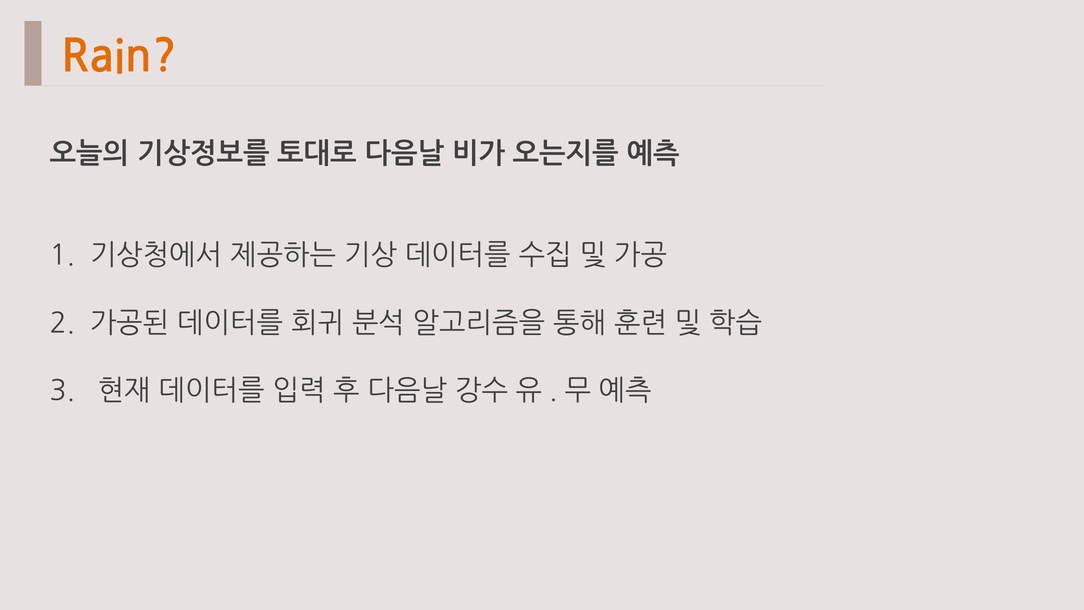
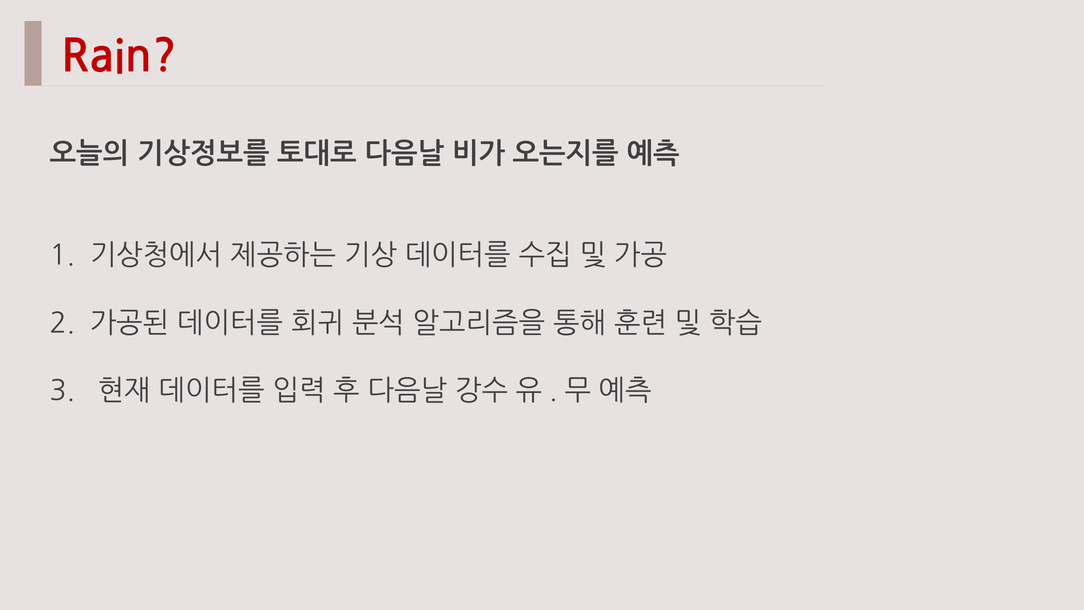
Rain colour: orange -> red
